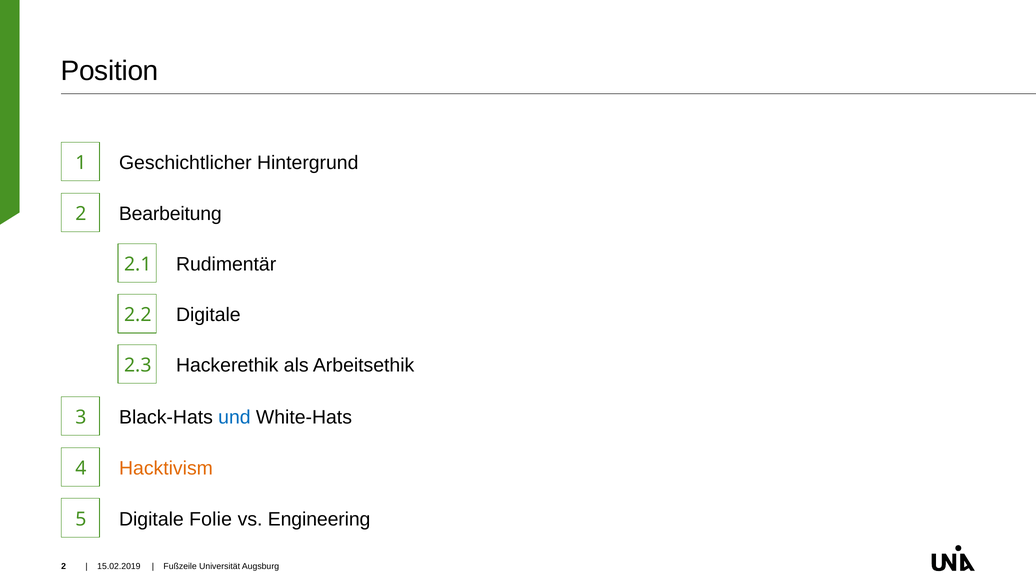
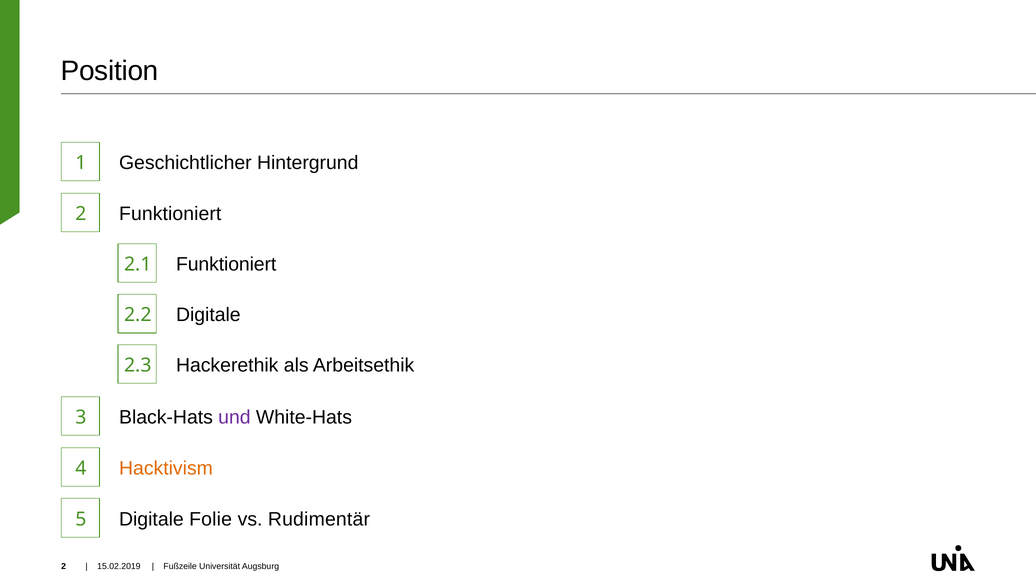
2 Bearbeitung: Bearbeitung -> Funktioniert
2.1 Rudimentär: Rudimentär -> Funktioniert
und colour: blue -> purple
Engineering: Engineering -> Rudimentär
